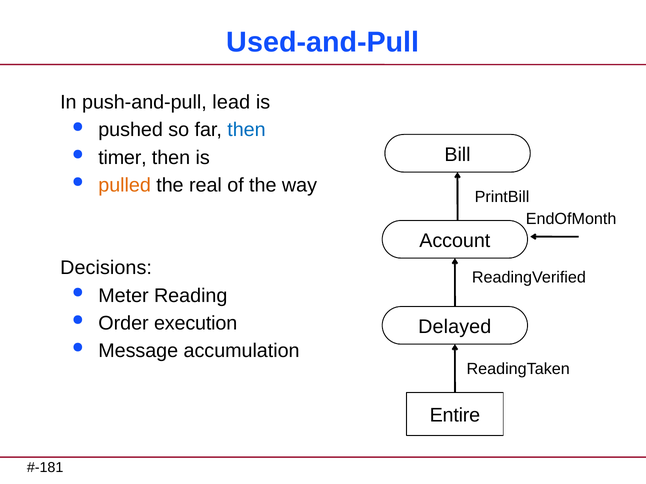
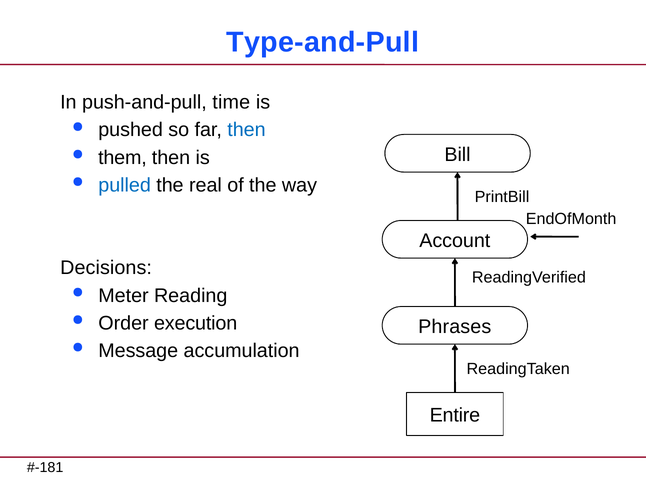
Used-and-Pull: Used-and-Pull -> Type-and-Pull
lead: lead -> time
timer: timer -> them
pulled colour: orange -> blue
Delayed: Delayed -> Phrases
